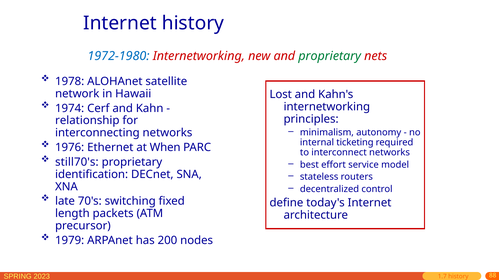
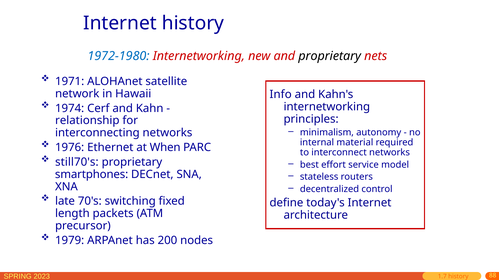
proprietary at (330, 56) colour: green -> black
1978: 1978 -> 1971
Lost: Lost -> Info
ticketing: ticketing -> material
identification: identification -> smartphones
